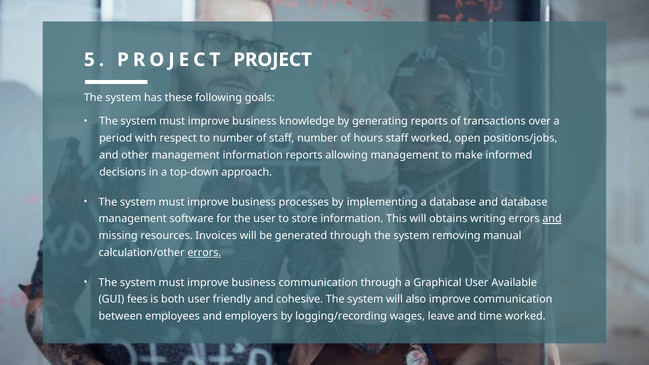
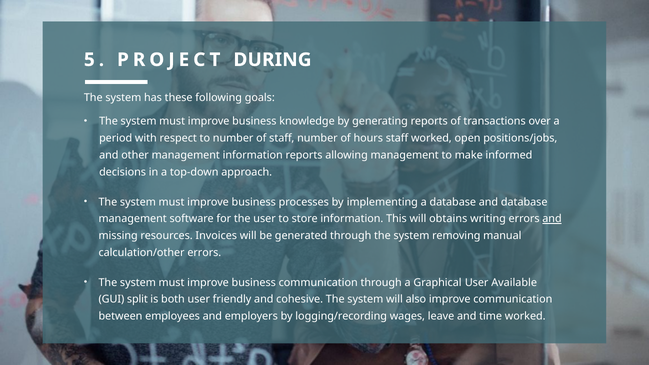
PROJECT PROJECT: PROJECT -> DURING
errors at (204, 253) underline: present -> none
fees: fees -> split
